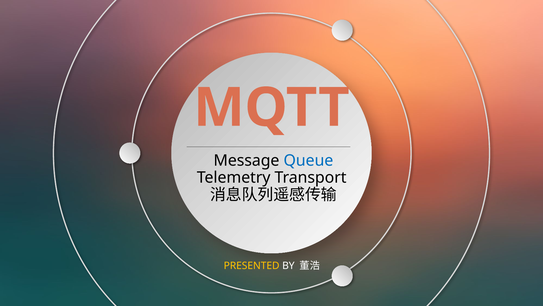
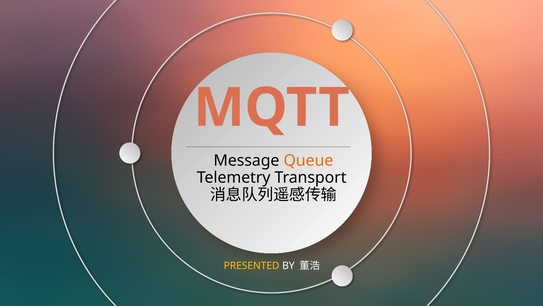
Queue colour: blue -> orange
